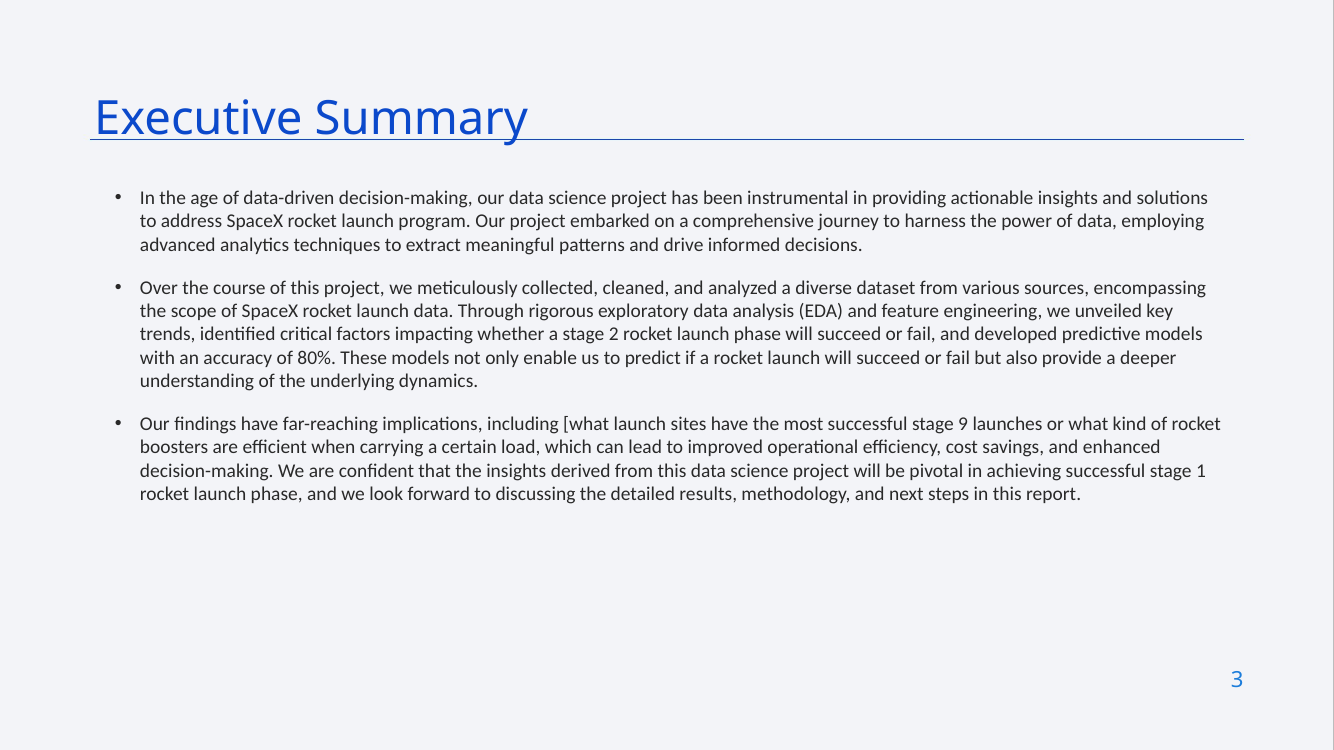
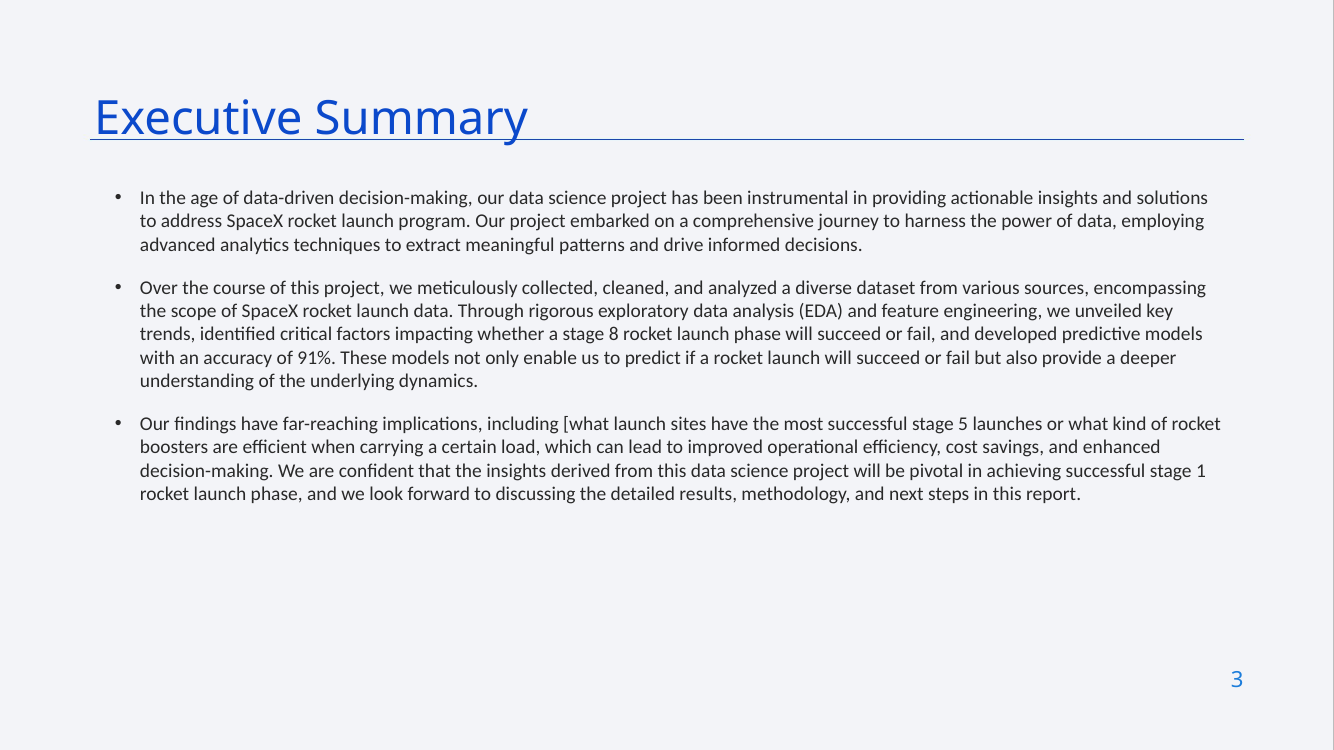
2: 2 -> 8
80%: 80% -> 91%
9: 9 -> 5
